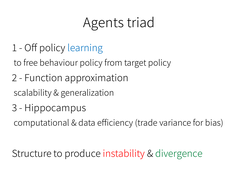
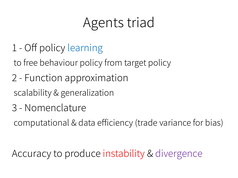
Hippocampus: Hippocampus -> Nomenclature
Structure: Structure -> Accuracy
divergence colour: green -> purple
